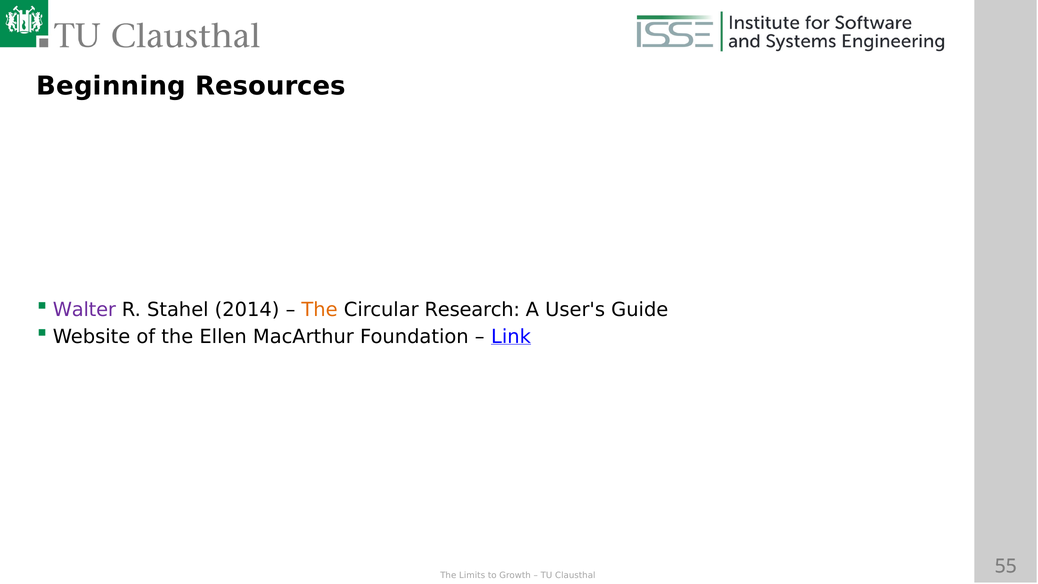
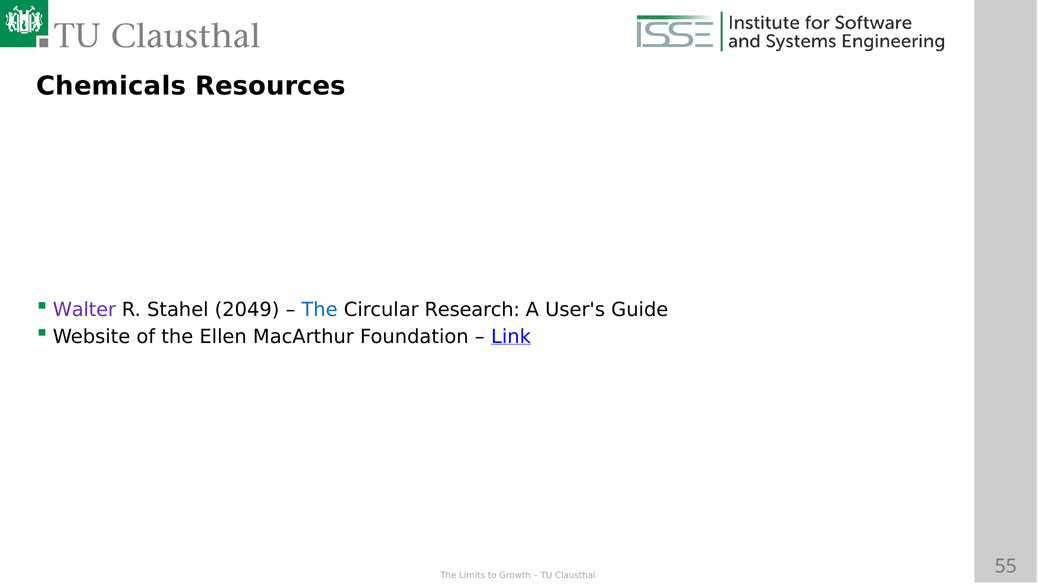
Beginning: Beginning -> Chemicals
2014: 2014 -> 2049
The at (320, 310) colour: orange -> blue
